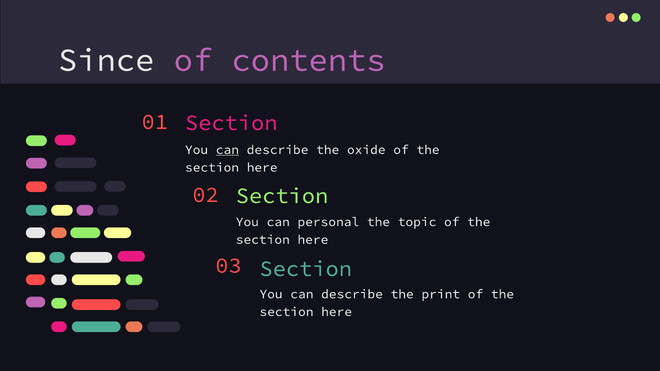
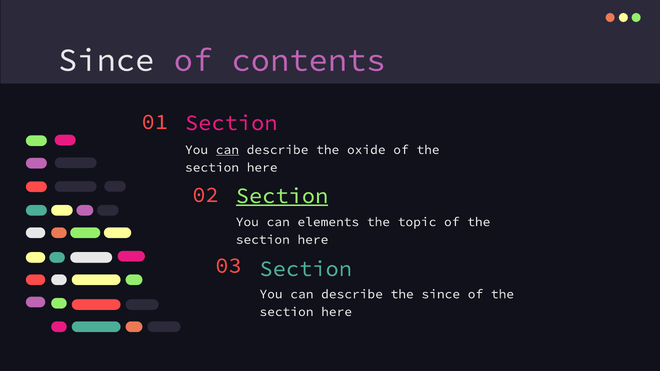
Section at (282, 196) underline: none -> present
personal: personal -> elements
the print: print -> since
